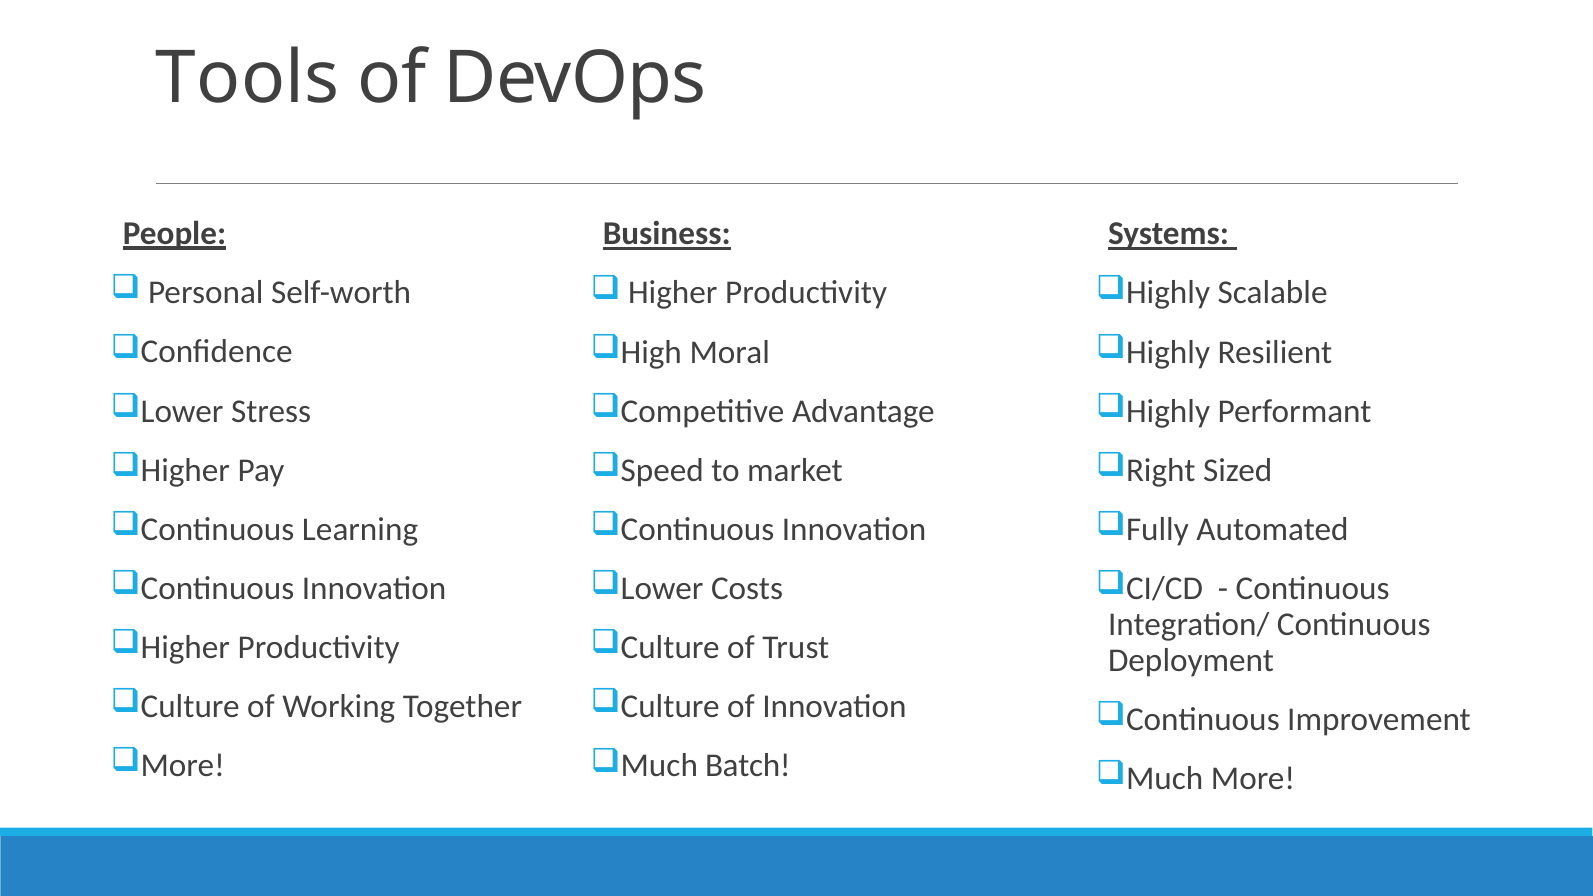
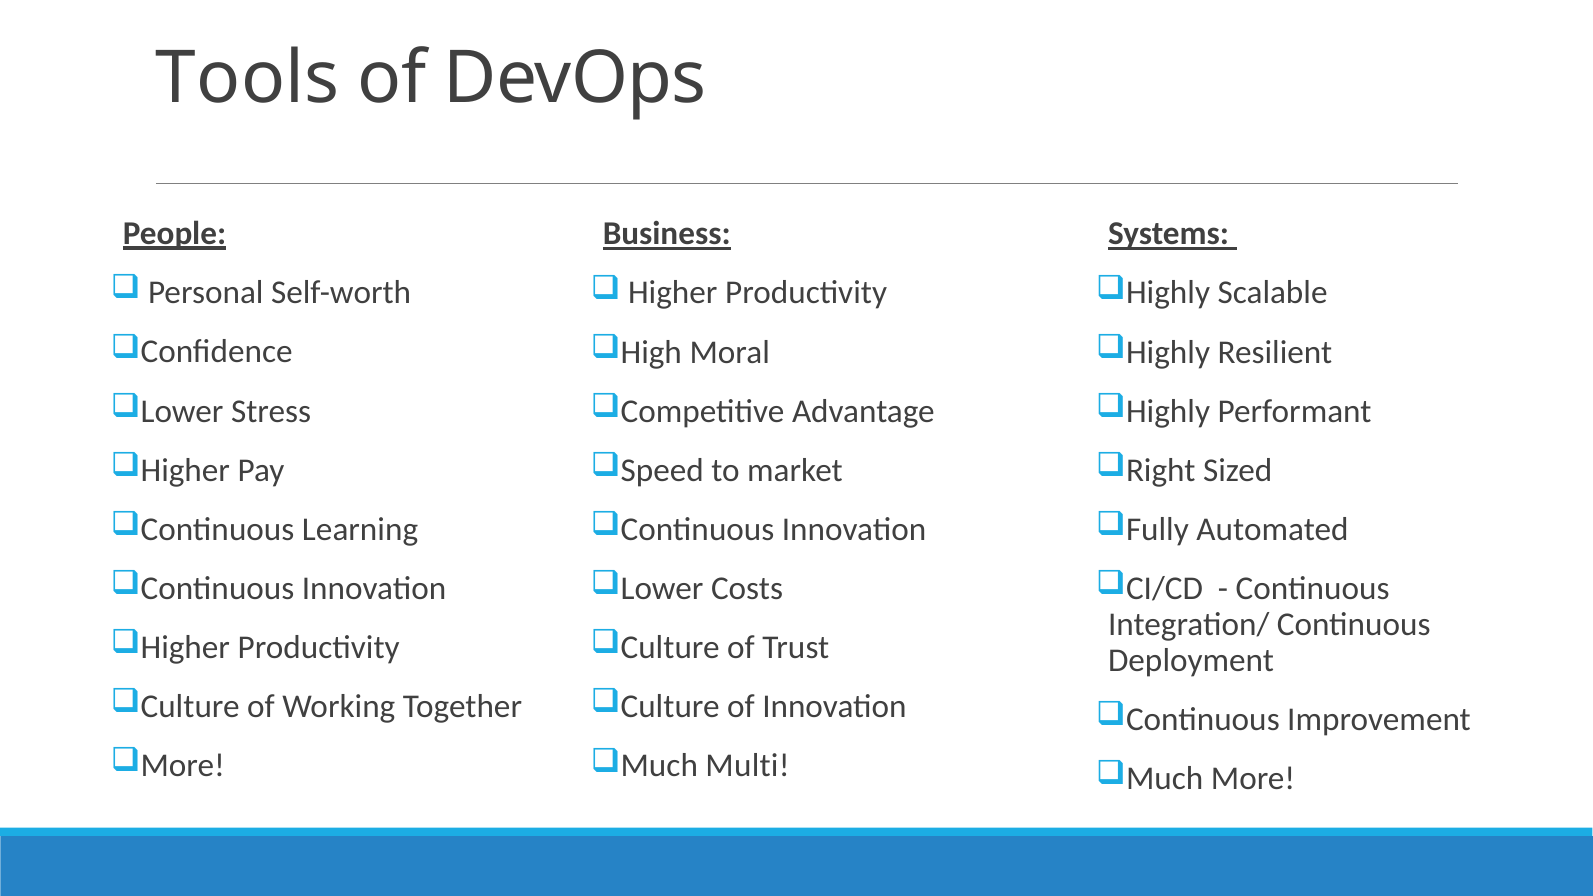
Batch: Batch -> Multi
